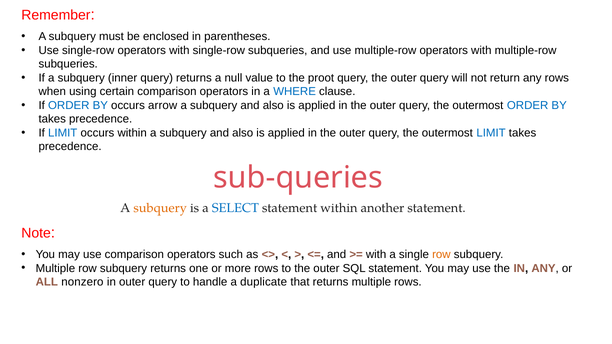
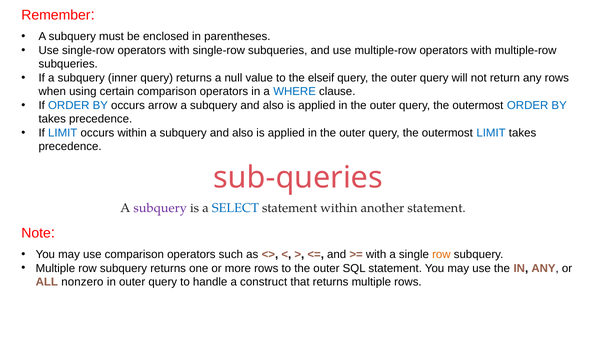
proot: proot -> elseif
subquery at (160, 208) colour: orange -> purple
duplicate: duplicate -> construct
